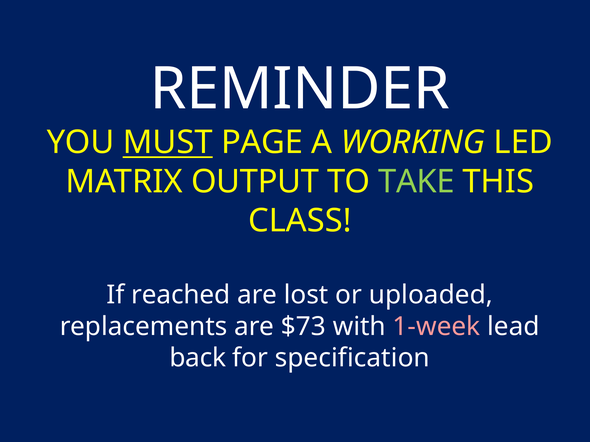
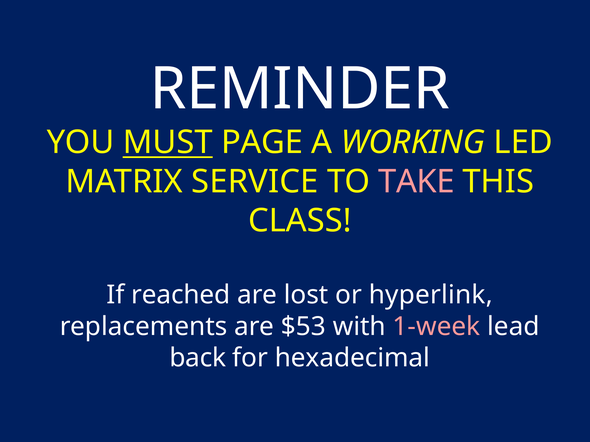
OUTPUT: OUTPUT -> SERVICE
TAKE colour: light green -> pink
uploaded: uploaded -> hyperlink
$73: $73 -> $53
specification: specification -> hexadecimal
